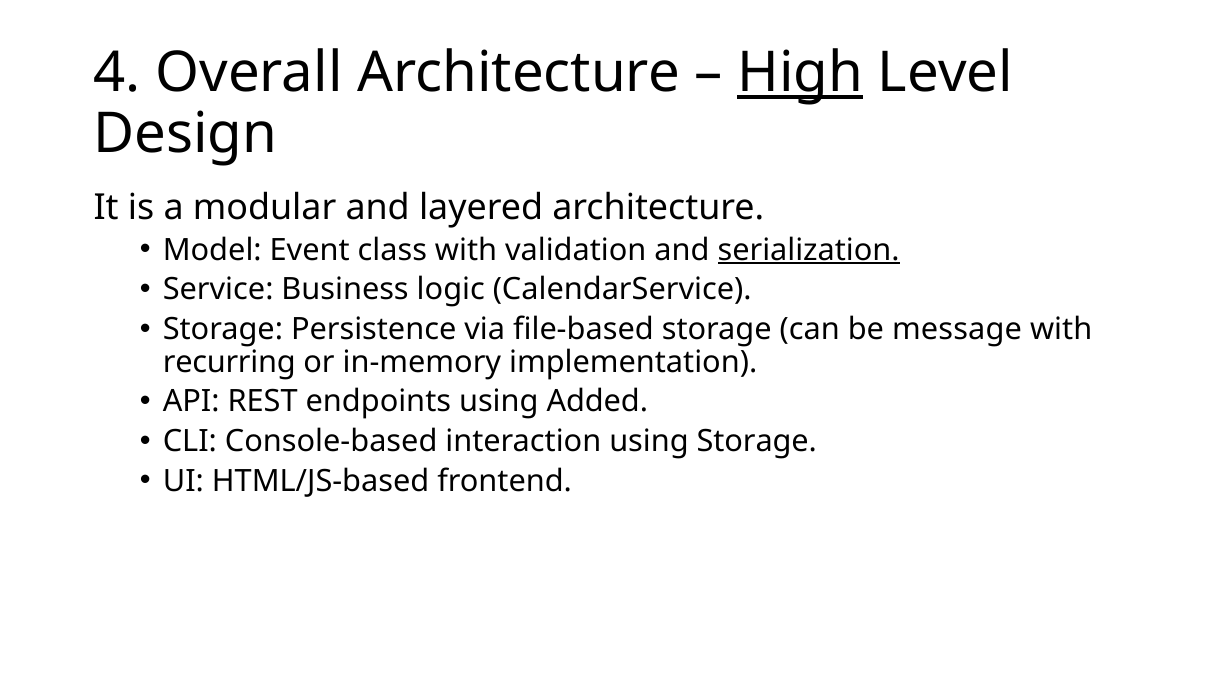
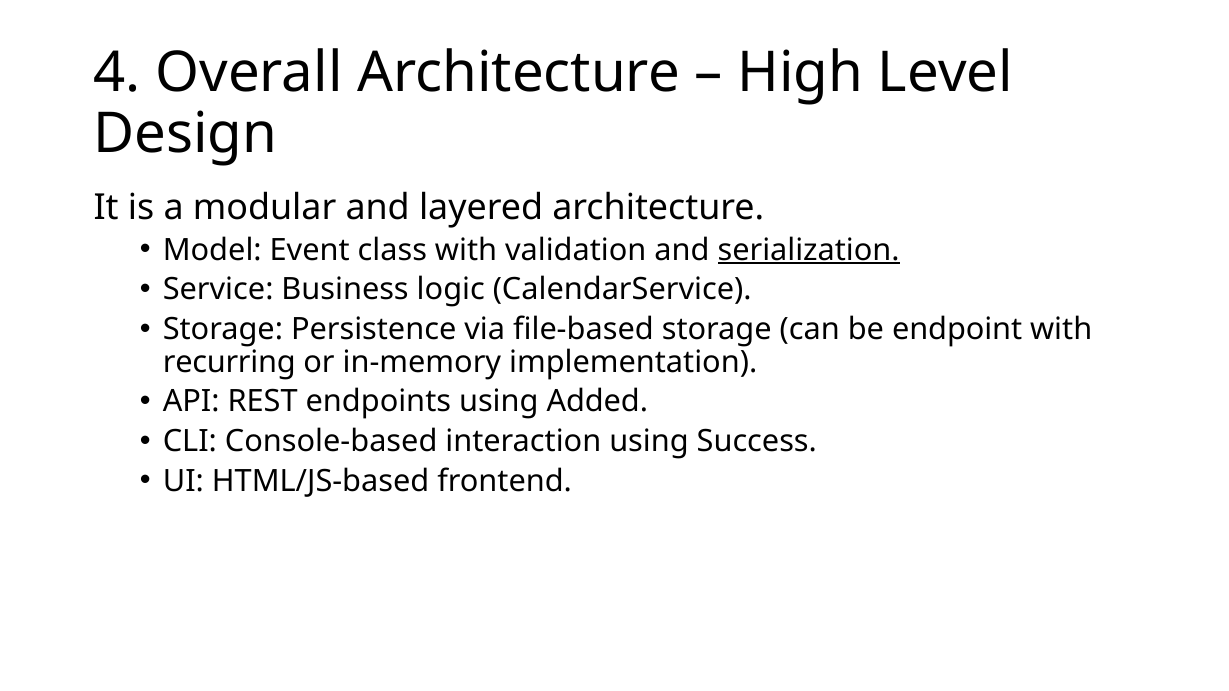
High underline: present -> none
message: message -> endpoint
using Storage: Storage -> Success
